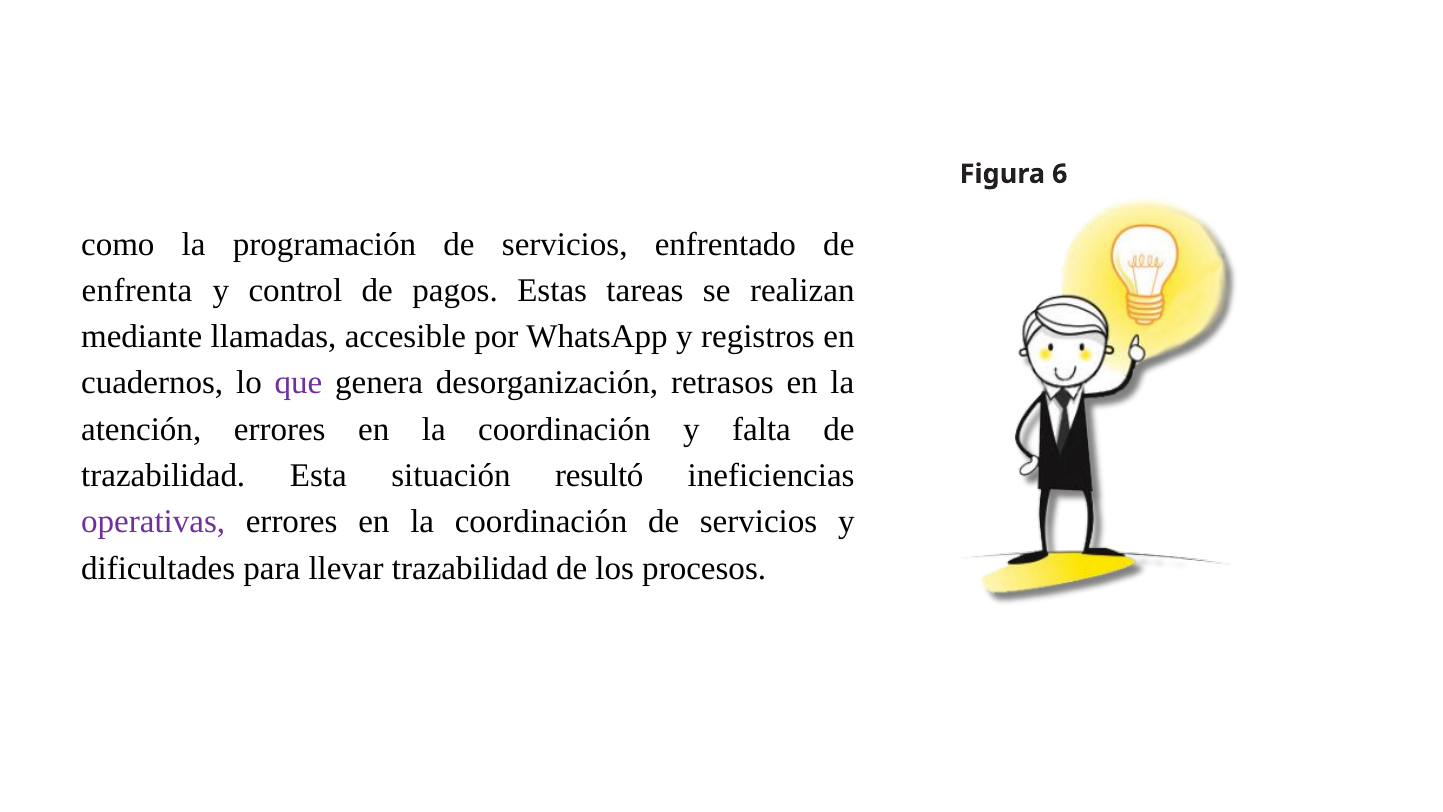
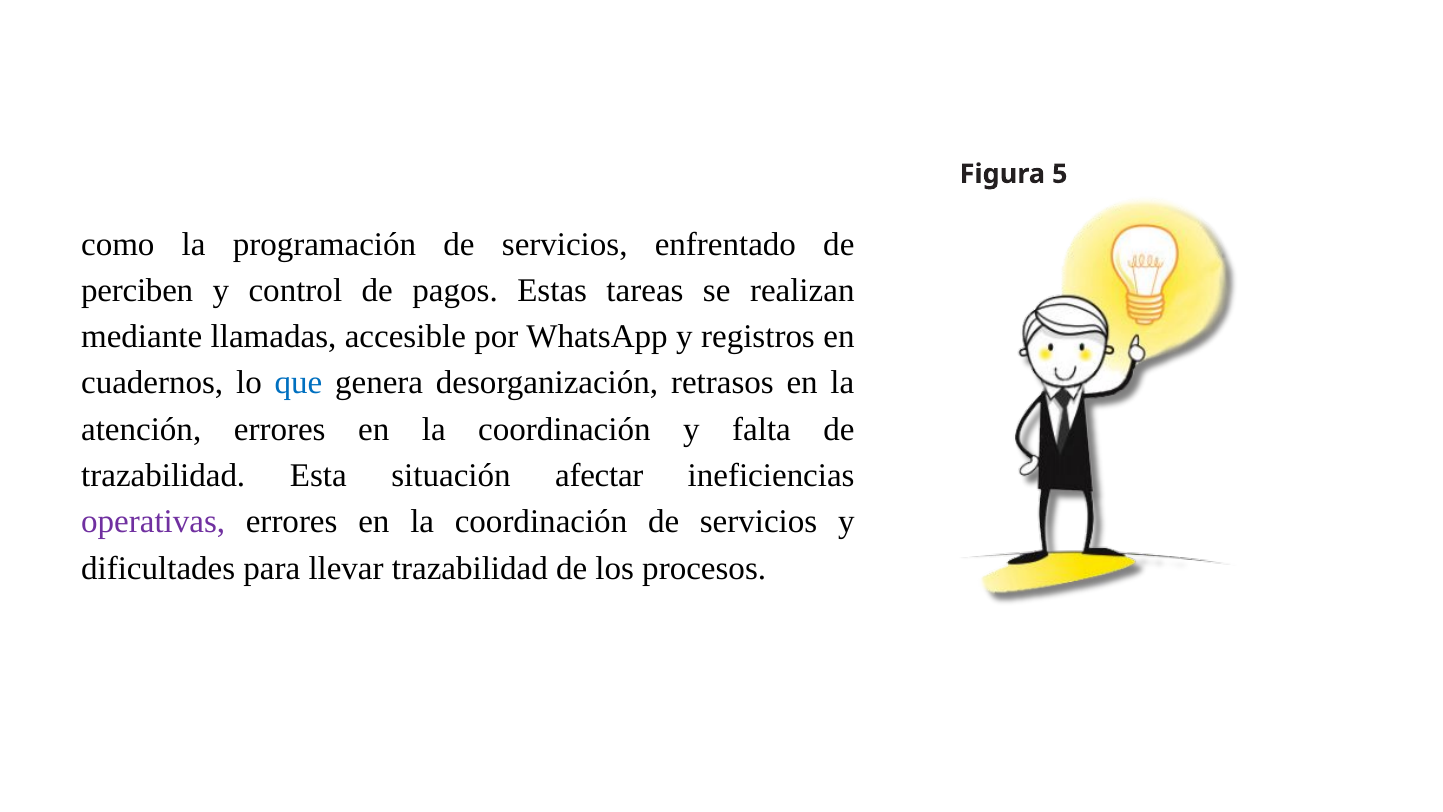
6: 6 -> 5
enfrenta: enfrenta -> perciben
que colour: purple -> blue
resultó: resultó -> afectar
